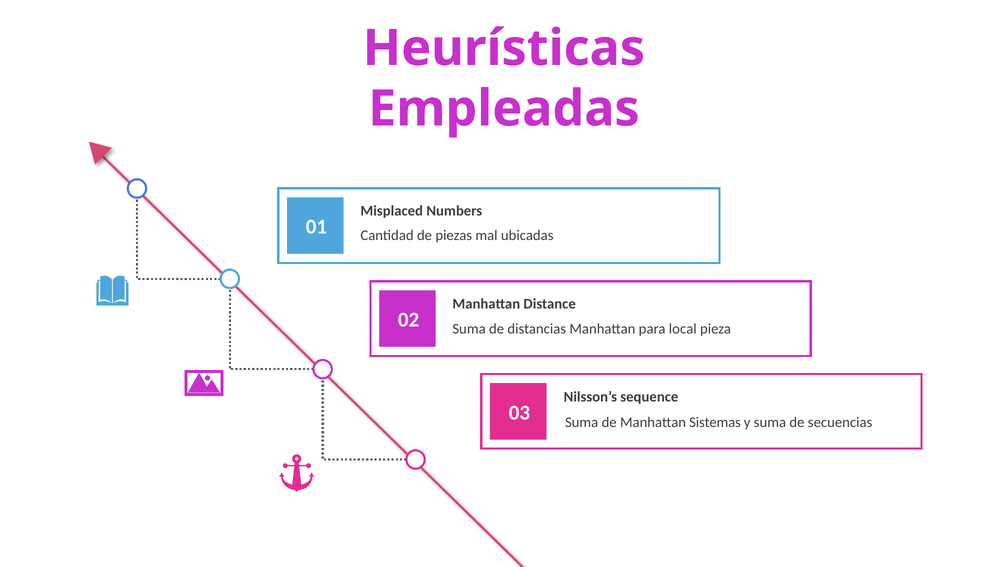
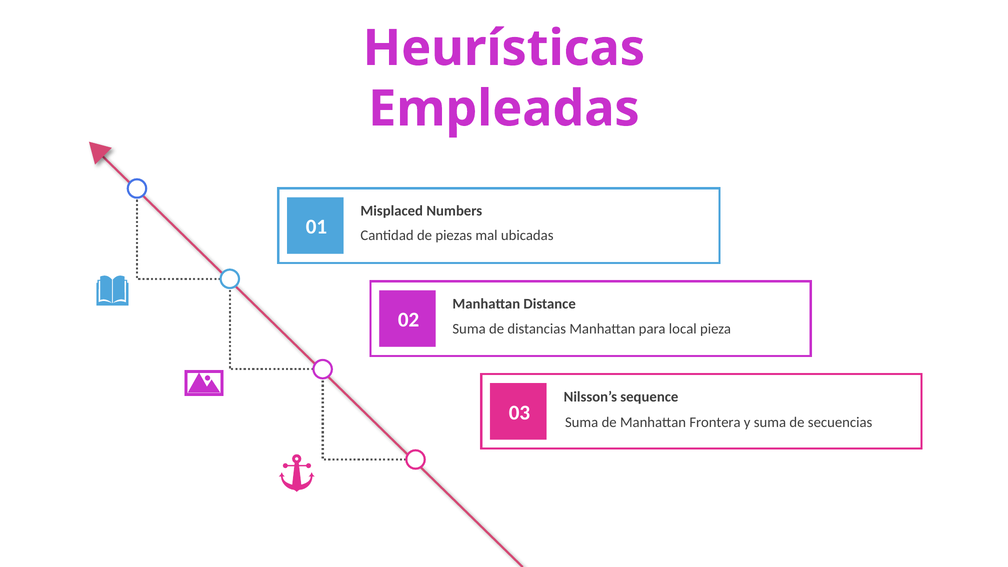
Sistemas: Sistemas -> Frontera
